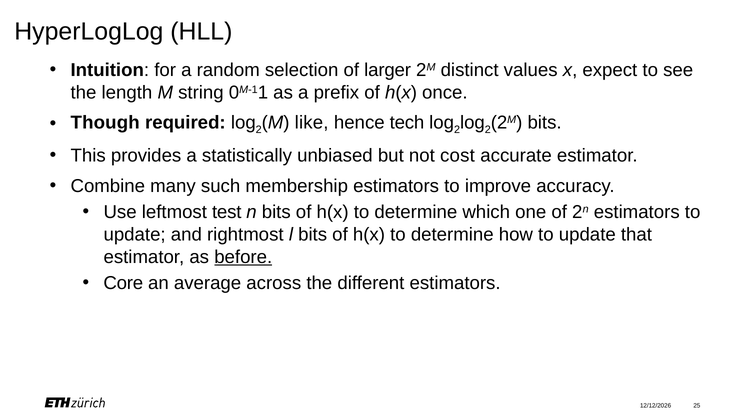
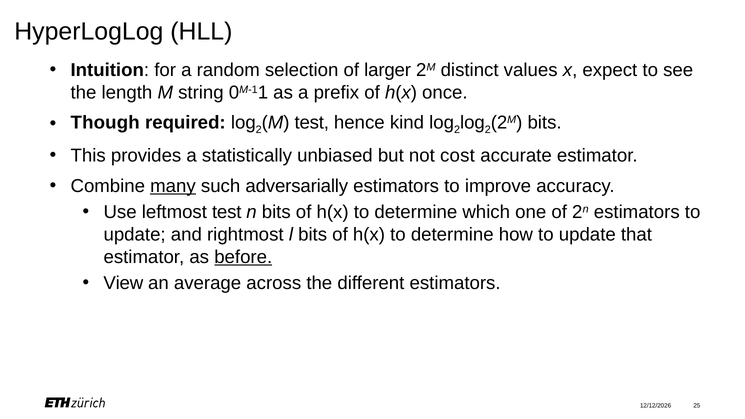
M like: like -> test
tech: tech -> kind
many underline: none -> present
membership: membership -> adversarially
Core: Core -> View
